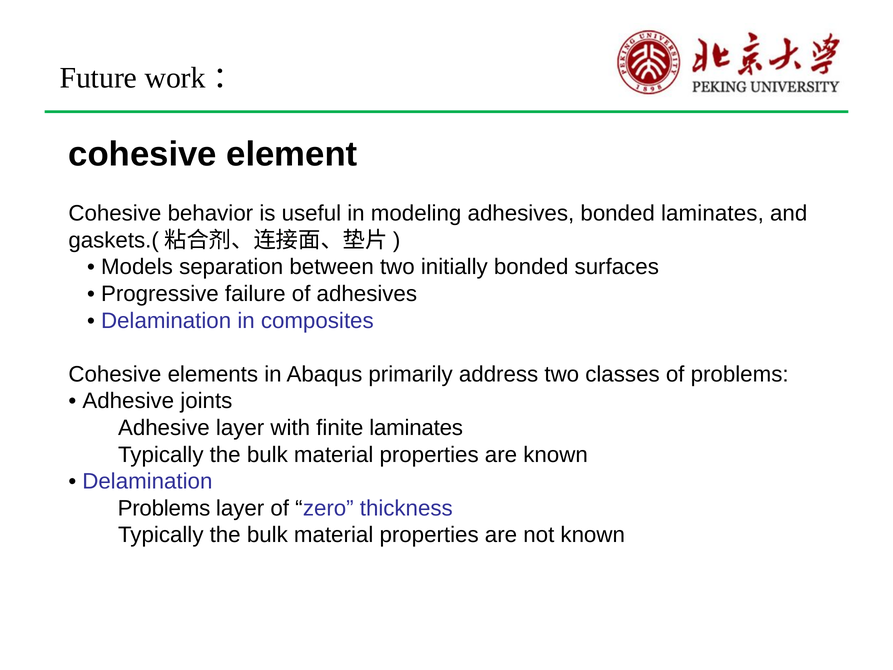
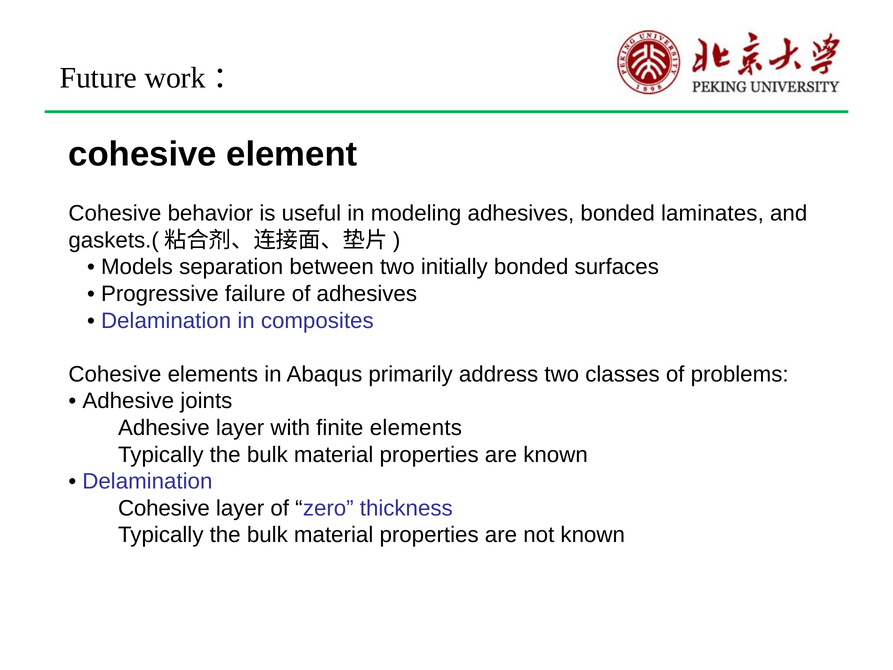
finite laminates: laminates -> elements
Problems at (164, 508): Problems -> Cohesive
